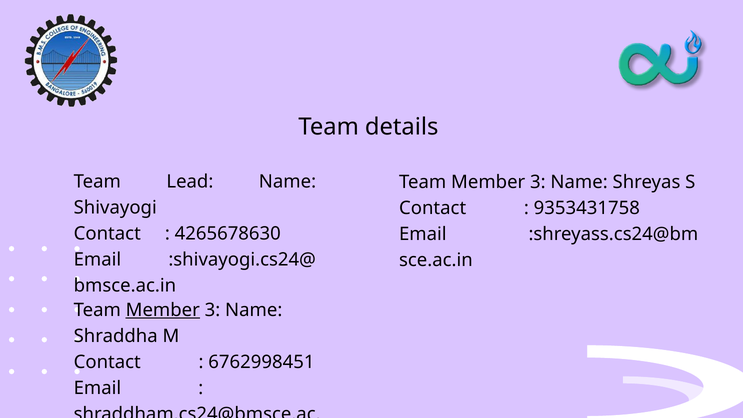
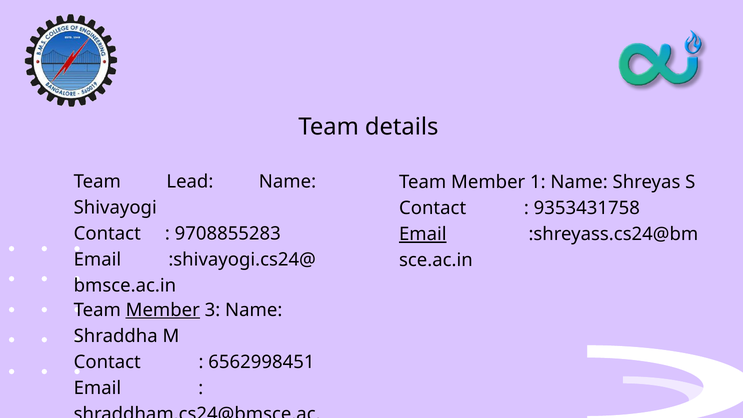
3 at (538, 182): 3 -> 1
4265678630: 4265678630 -> 9708855283
Email at (423, 234) underline: none -> present
6762998451: 6762998451 -> 6562998451
